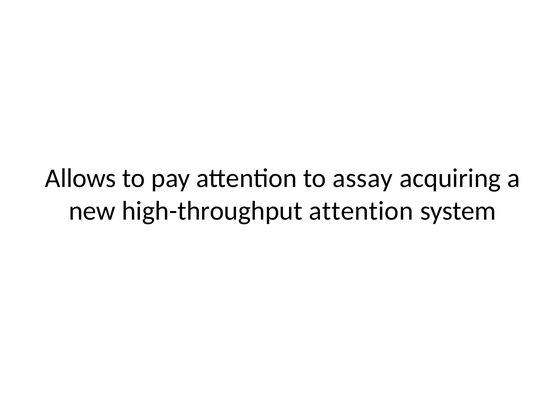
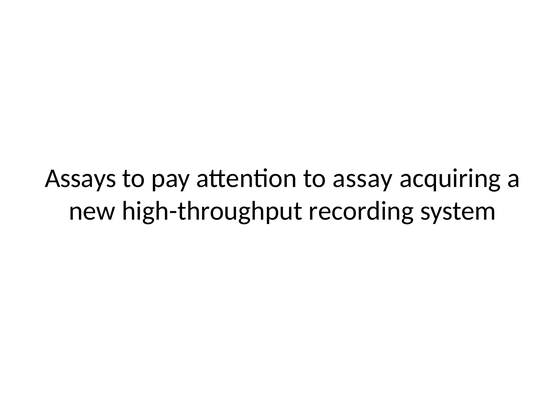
Allows: Allows -> Assays
high-throughput attention: attention -> recording
